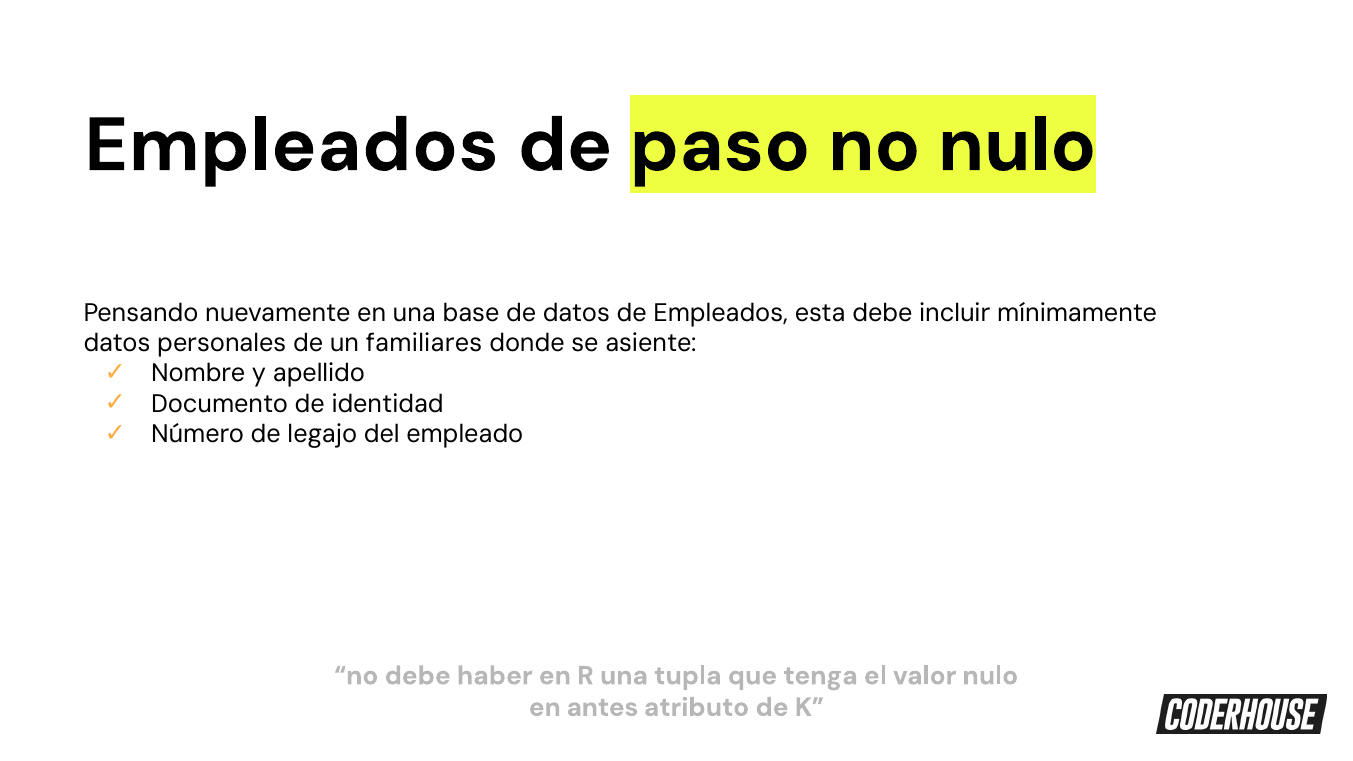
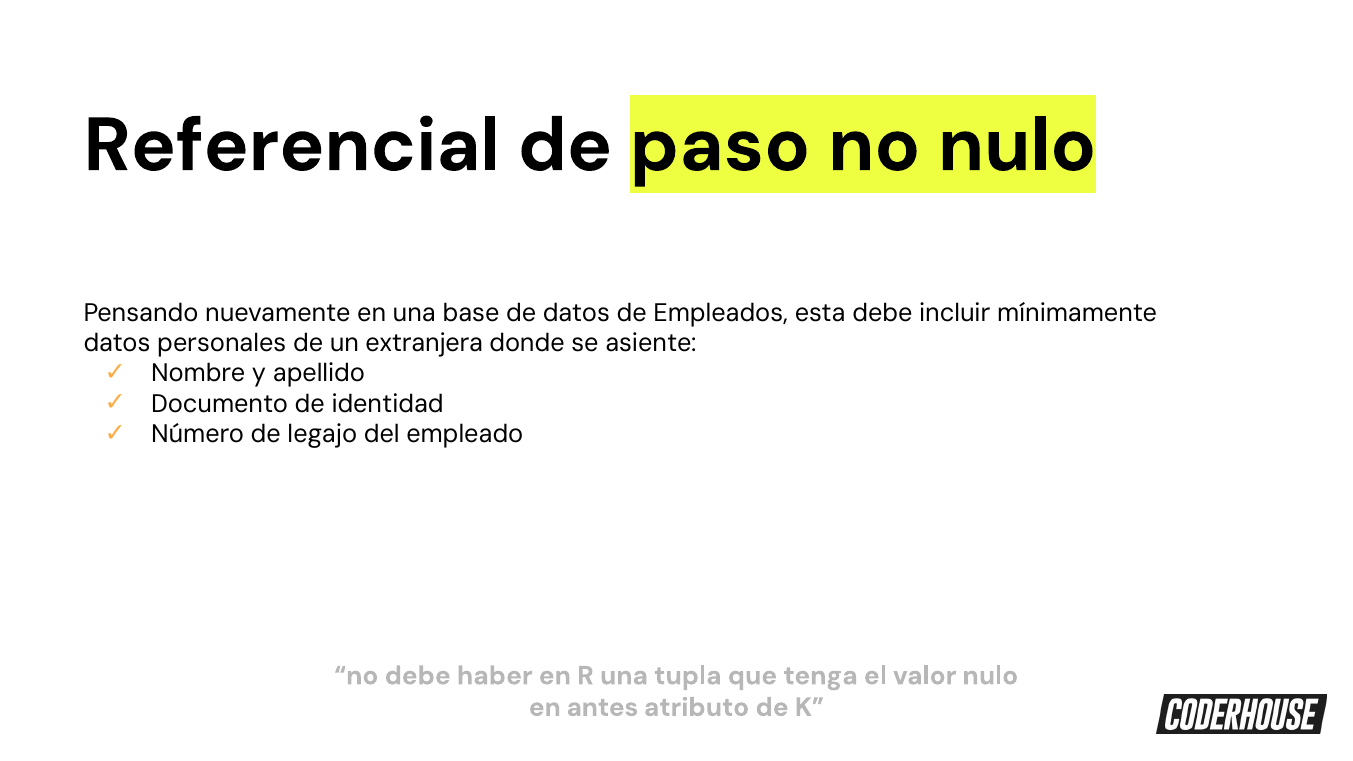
Empleados at (292, 145): Empleados -> Referencial
familiares: familiares -> extranjera
